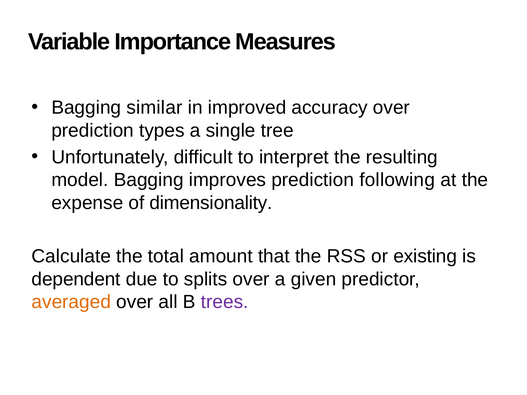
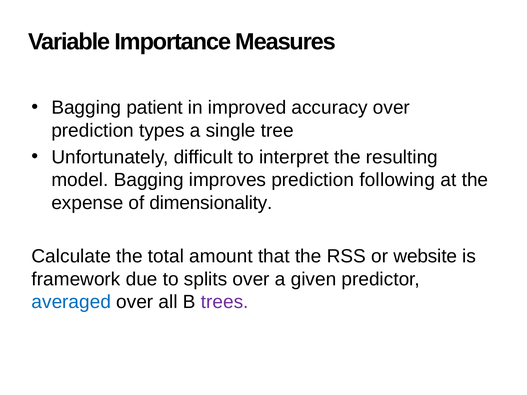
similar: similar -> patient
existing: existing -> website
dependent: dependent -> framework
averaged colour: orange -> blue
